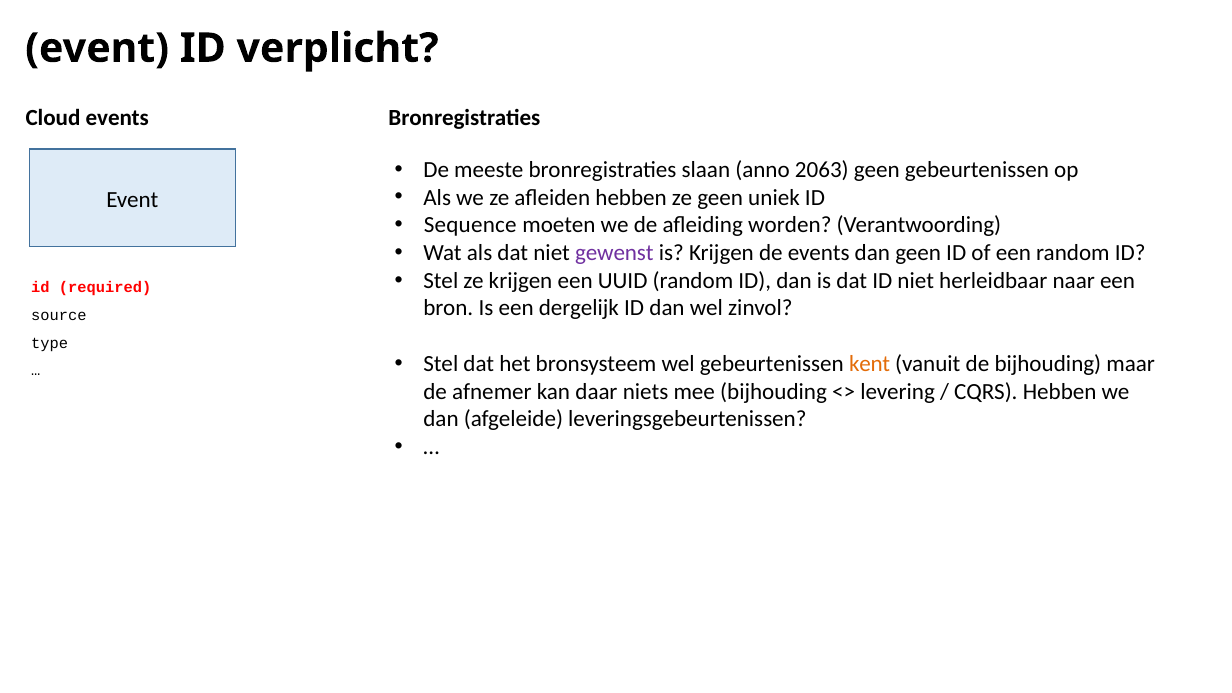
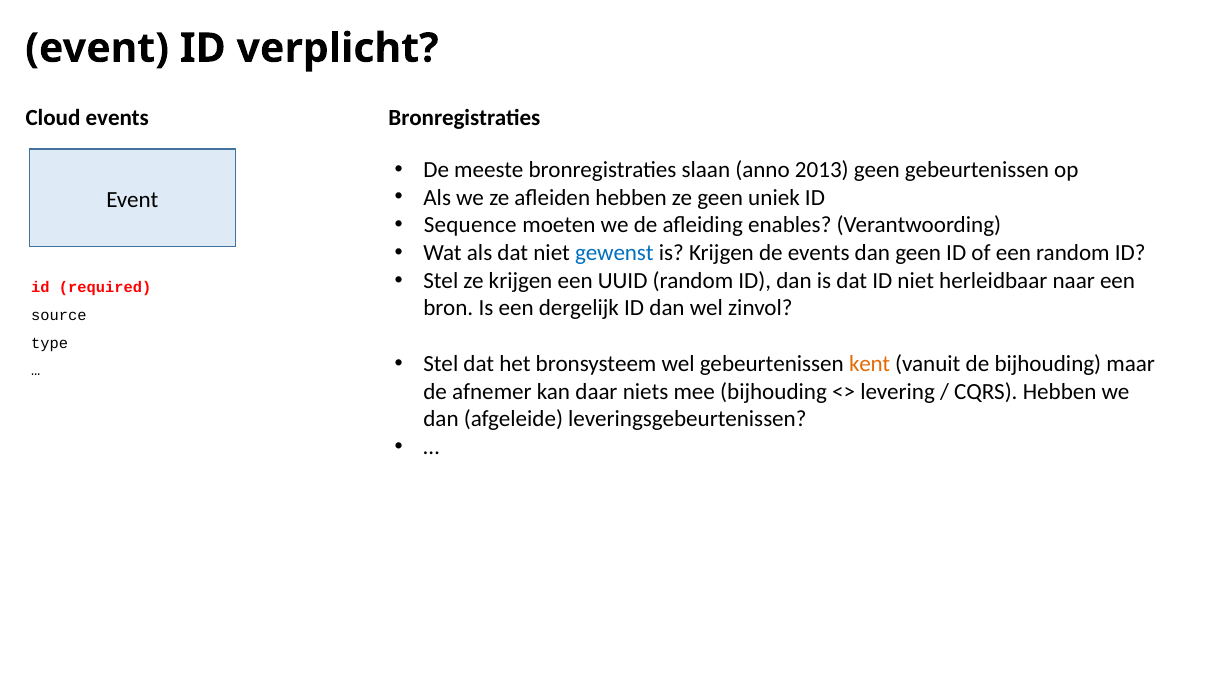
2063: 2063 -> 2013
worden: worden -> enables
gewenst colour: purple -> blue
